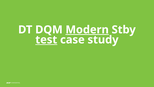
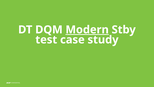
test underline: present -> none
